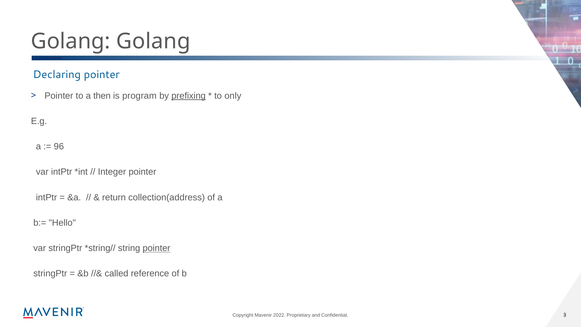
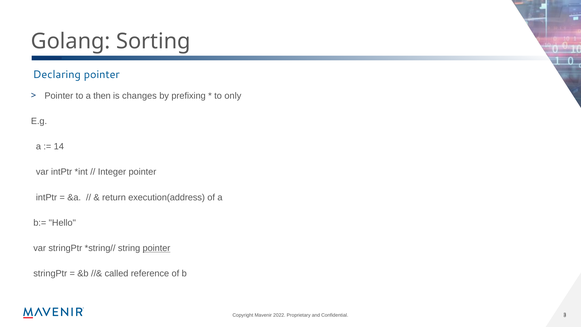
Golang Golang: Golang -> Sorting
program: program -> changes
prefixing underline: present -> none
96: 96 -> 14
collection(address: collection(address -> execution(address
